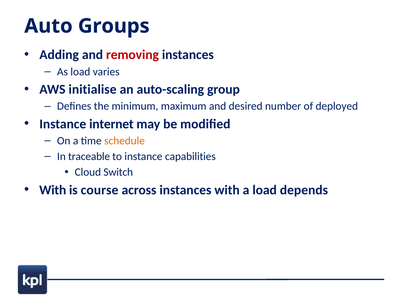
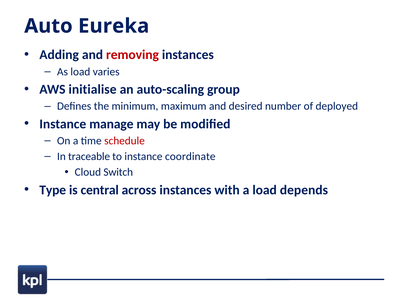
Groups: Groups -> Eureka
internet: internet -> manage
schedule colour: orange -> red
capabilities: capabilities -> coordinate
With at (53, 190): With -> Type
course: course -> central
